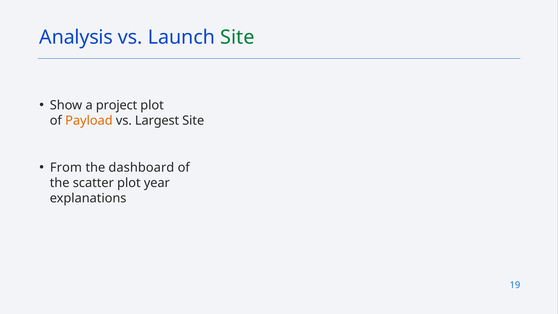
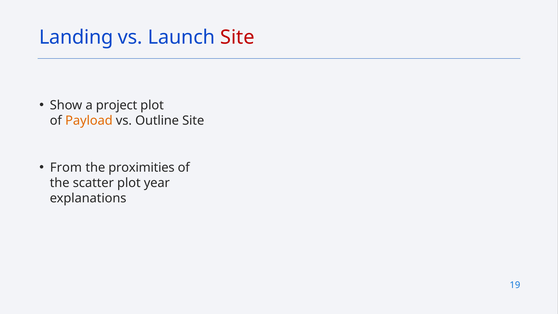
Analysis: Analysis -> Landing
Site at (237, 37) colour: green -> red
Largest: Largest -> Outline
dashboard: dashboard -> proximities
